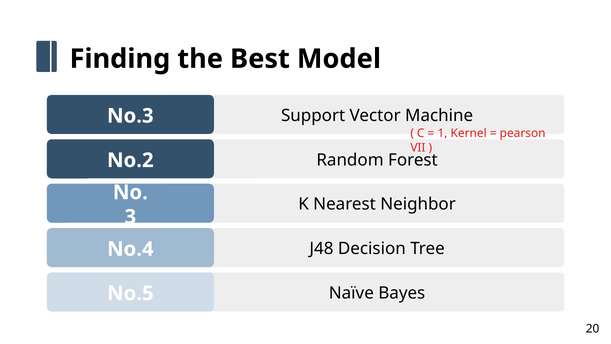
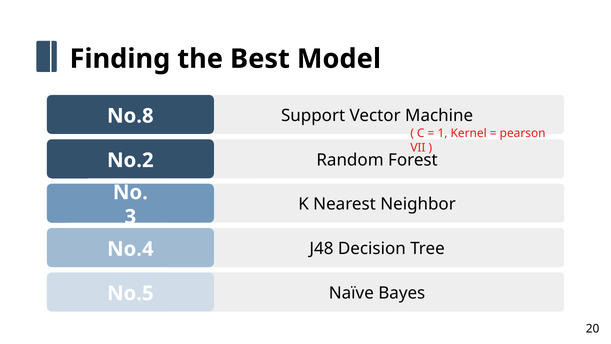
No.3: No.3 -> No.8
